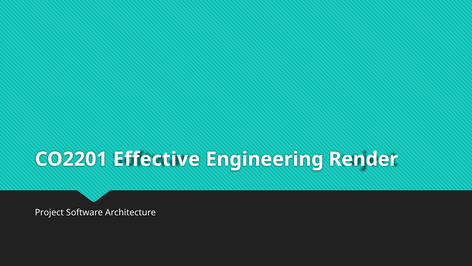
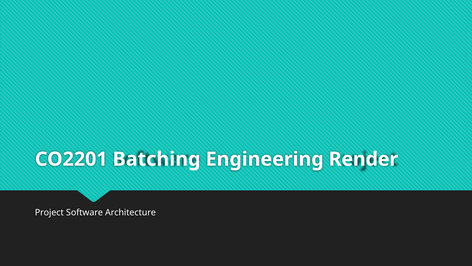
Effective: Effective -> Batching
